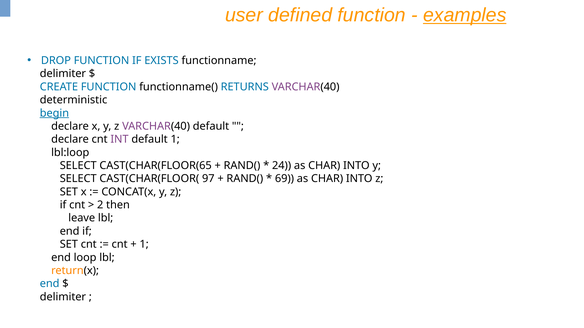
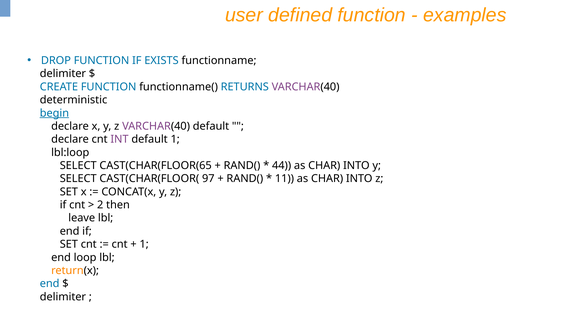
examples underline: present -> none
24: 24 -> 44
69: 69 -> 11
